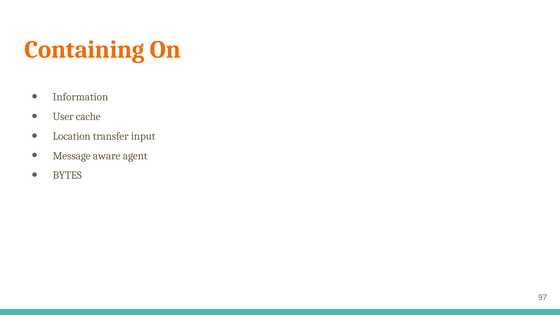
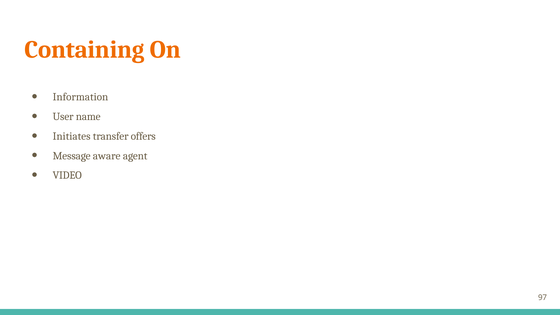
cache: cache -> name
Location: Location -> Initiates
input: input -> offers
BYTES: BYTES -> VIDEO
